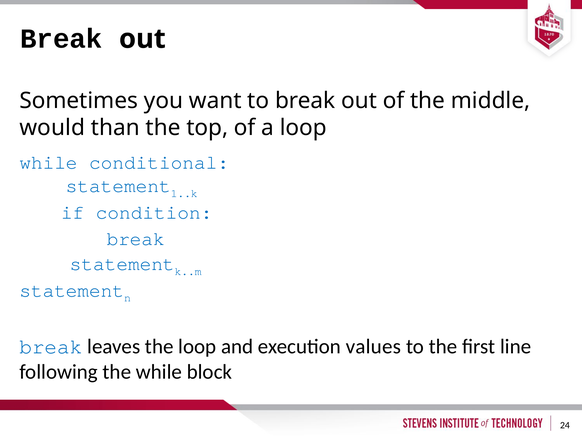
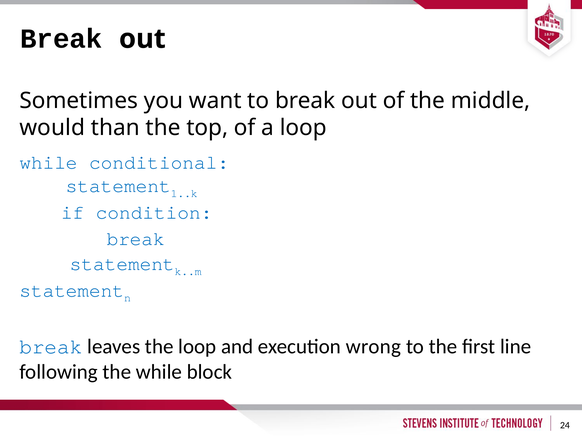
values: values -> wrong
